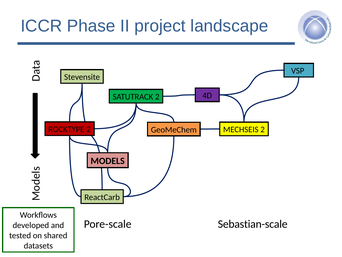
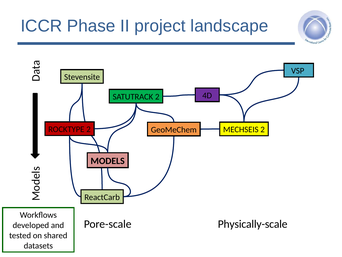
Sebastian-scale: Sebastian-scale -> Physically-scale
